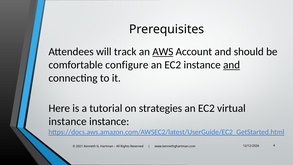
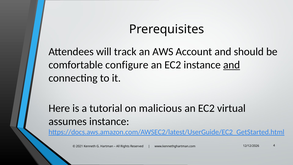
AWS underline: present -> none
strategies: strategies -> malicious
instance at (68, 121): instance -> assumes
